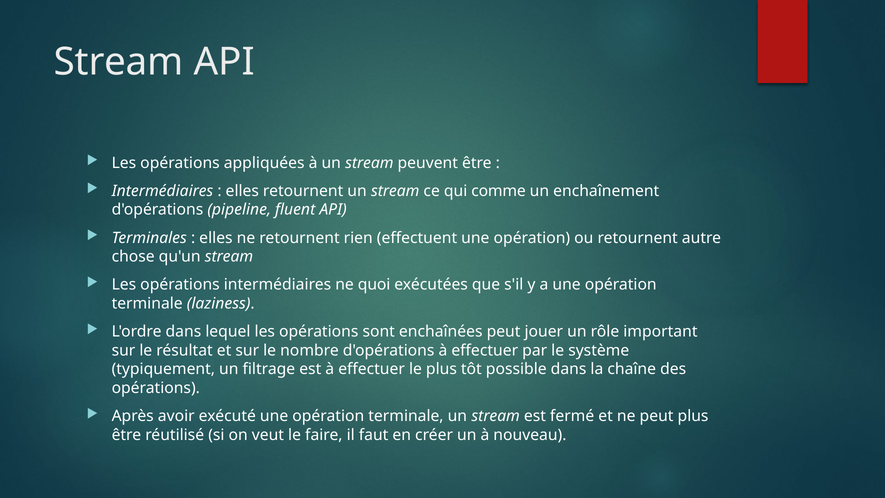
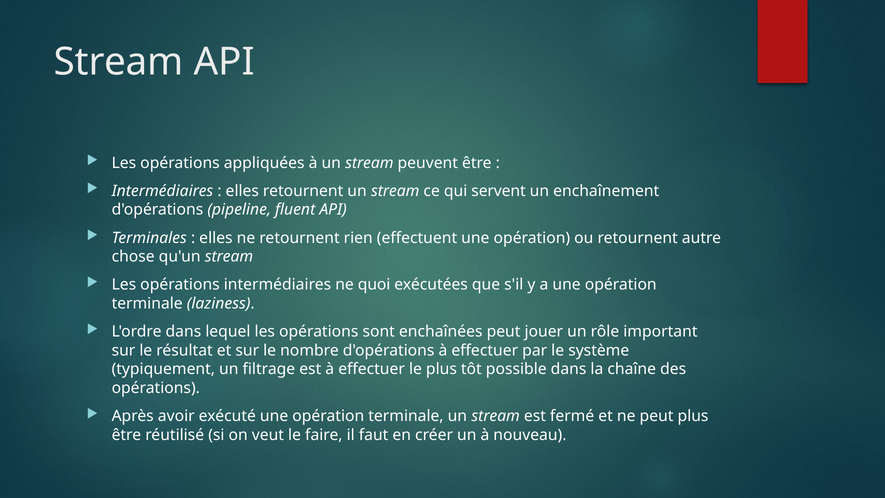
comme: comme -> servent
